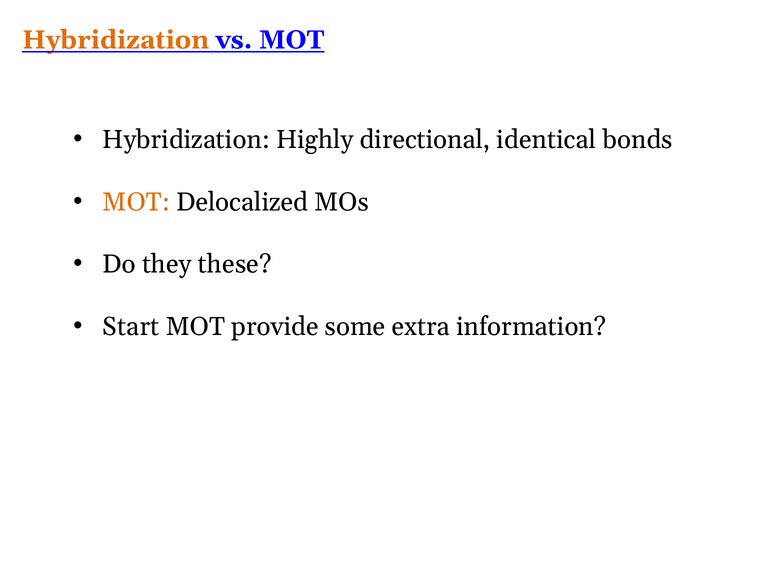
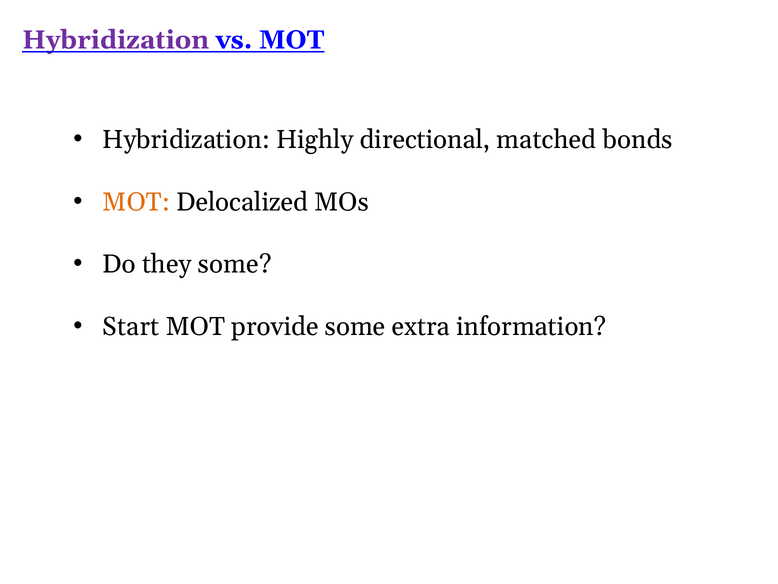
Hybridization at (116, 40) colour: orange -> purple
identical: identical -> matched
they these: these -> some
